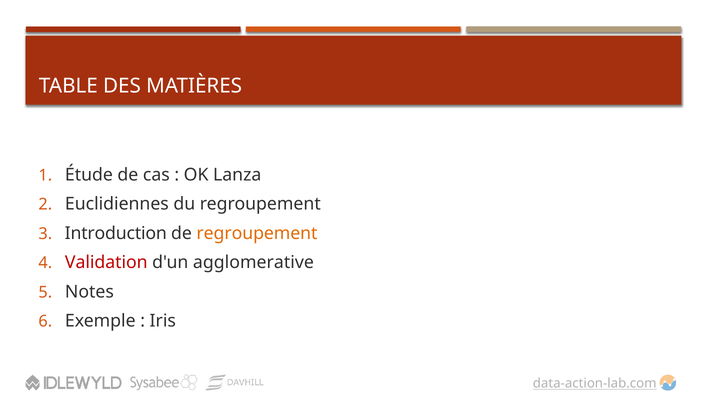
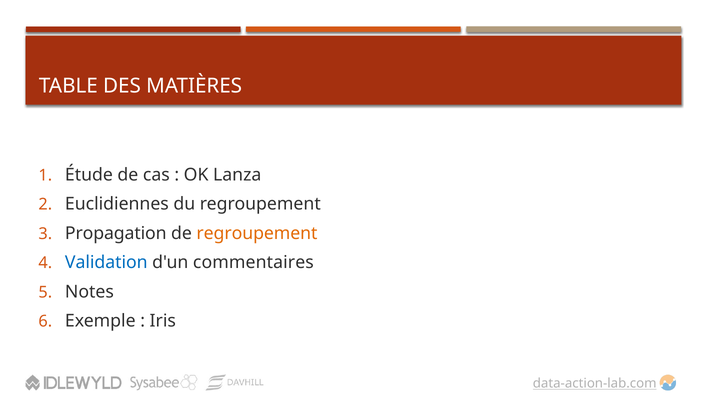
Introduction: Introduction -> Propagation
Validation colour: red -> blue
agglomerative: agglomerative -> commentaires
